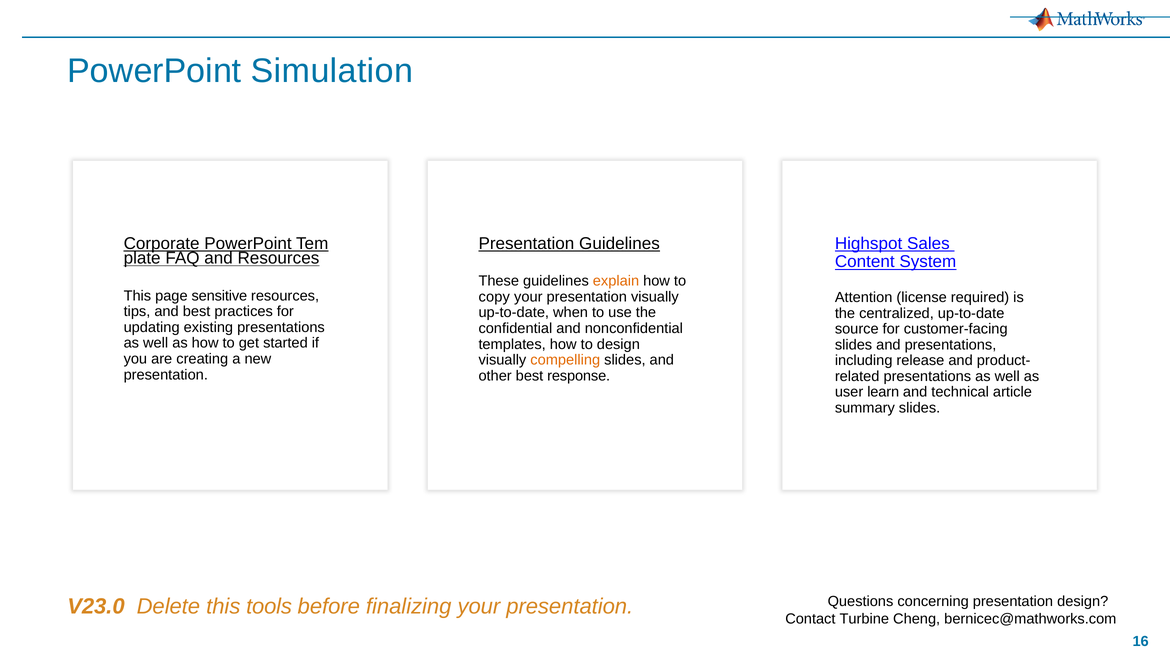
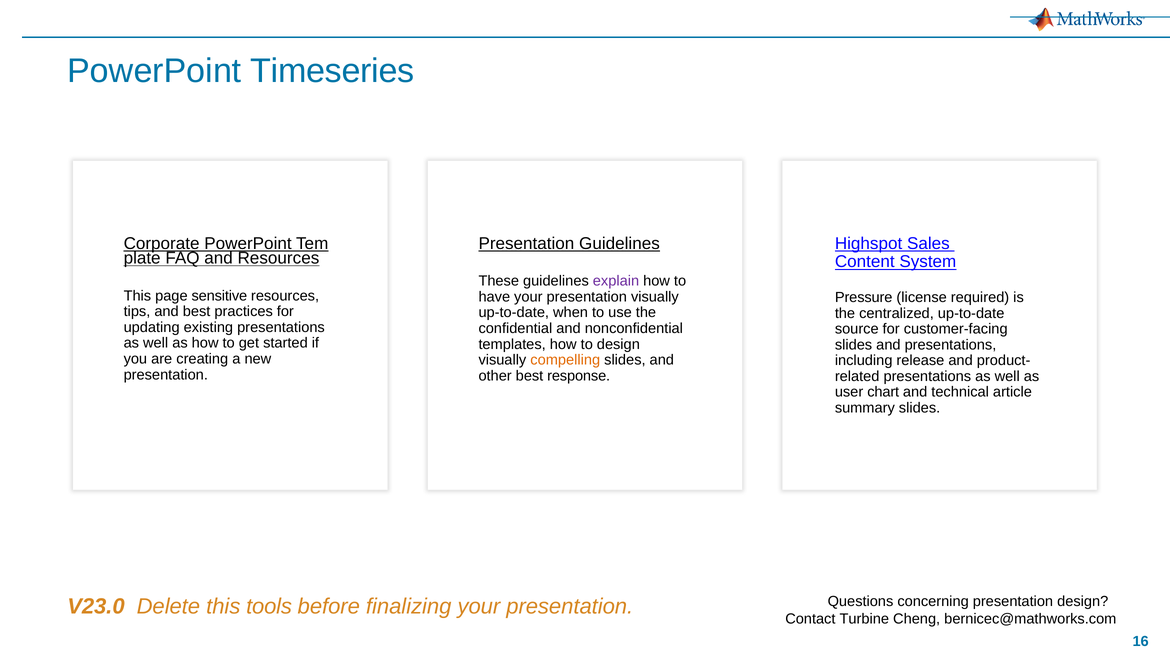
Simulation: Simulation -> Timeseries
explain colour: orange -> purple
copy: copy -> have
Attention: Attention -> Pressure
learn: learn -> chart
